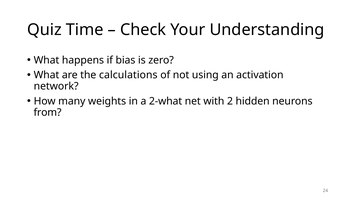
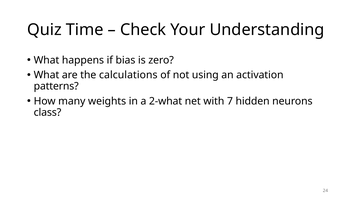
network: network -> patterns
2: 2 -> 7
from: from -> class
